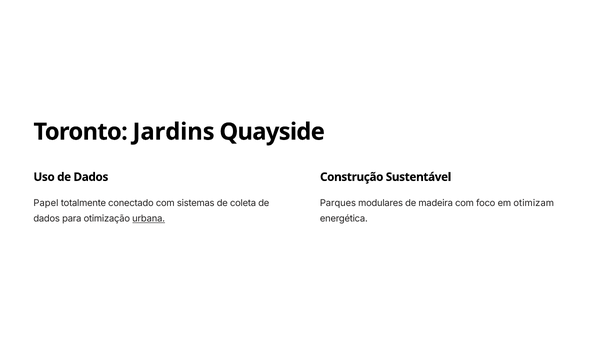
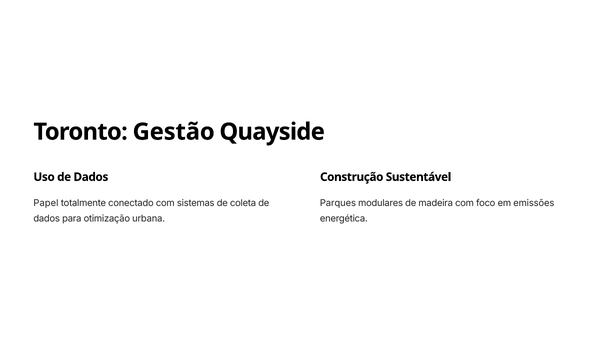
Jardins: Jardins -> Gestão
otimizam: otimizam -> emissões
urbana underline: present -> none
